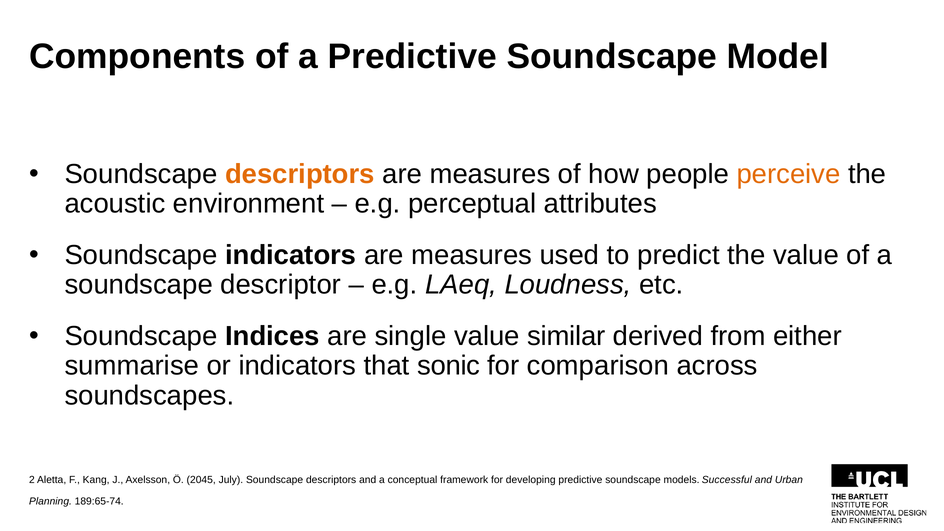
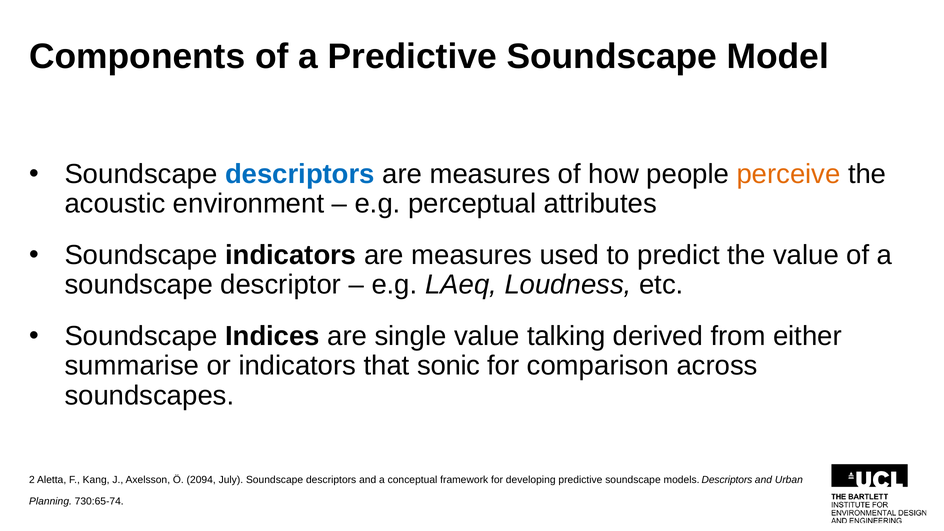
descriptors at (300, 174) colour: orange -> blue
similar: similar -> talking
2045: 2045 -> 2094
models Successful: Successful -> Descriptors
189:65-74: 189:65-74 -> 730:65-74
